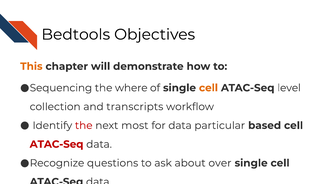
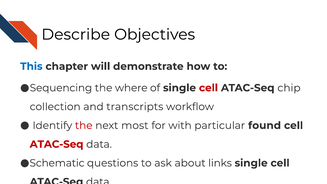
Bedtools: Bedtools -> Describe
This colour: orange -> blue
cell at (208, 88) colour: orange -> red
level: level -> chip
for data: data -> with
based: based -> found
Recognize: Recognize -> Schematic
over: over -> links
